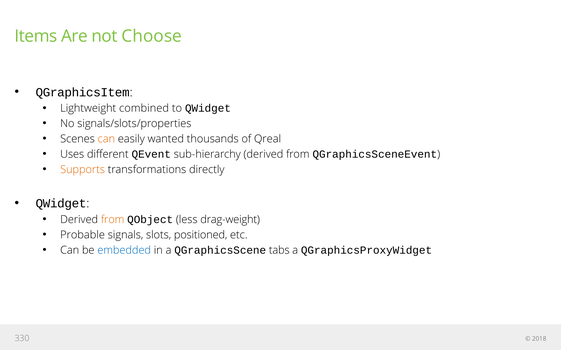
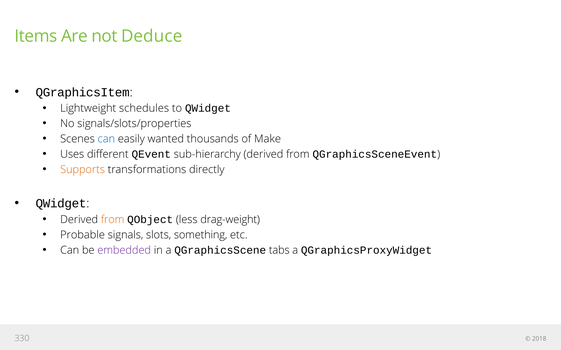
Choose: Choose -> Deduce
combined: combined -> schedules
can at (106, 139) colour: orange -> blue
Qreal: Qreal -> Make
positioned: positioned -> something
embedded colour: blue -> purple
